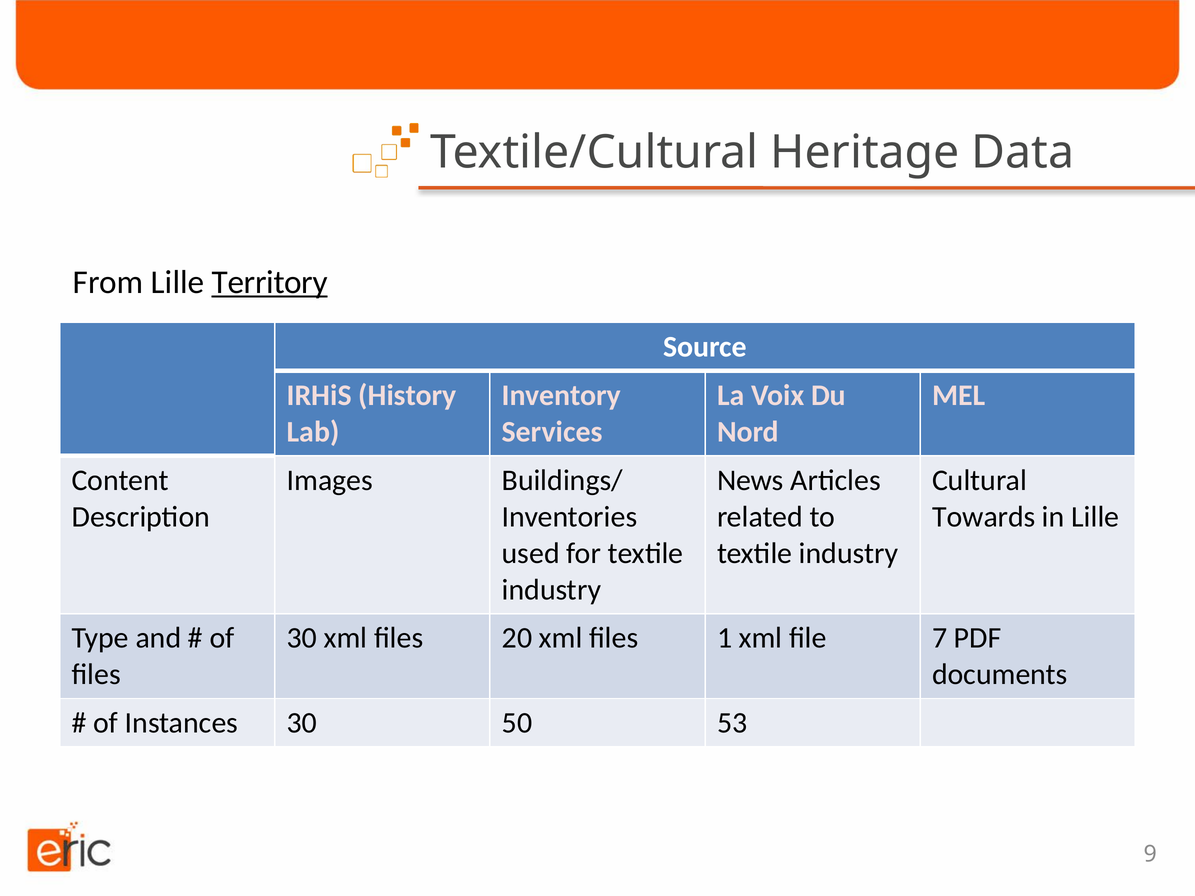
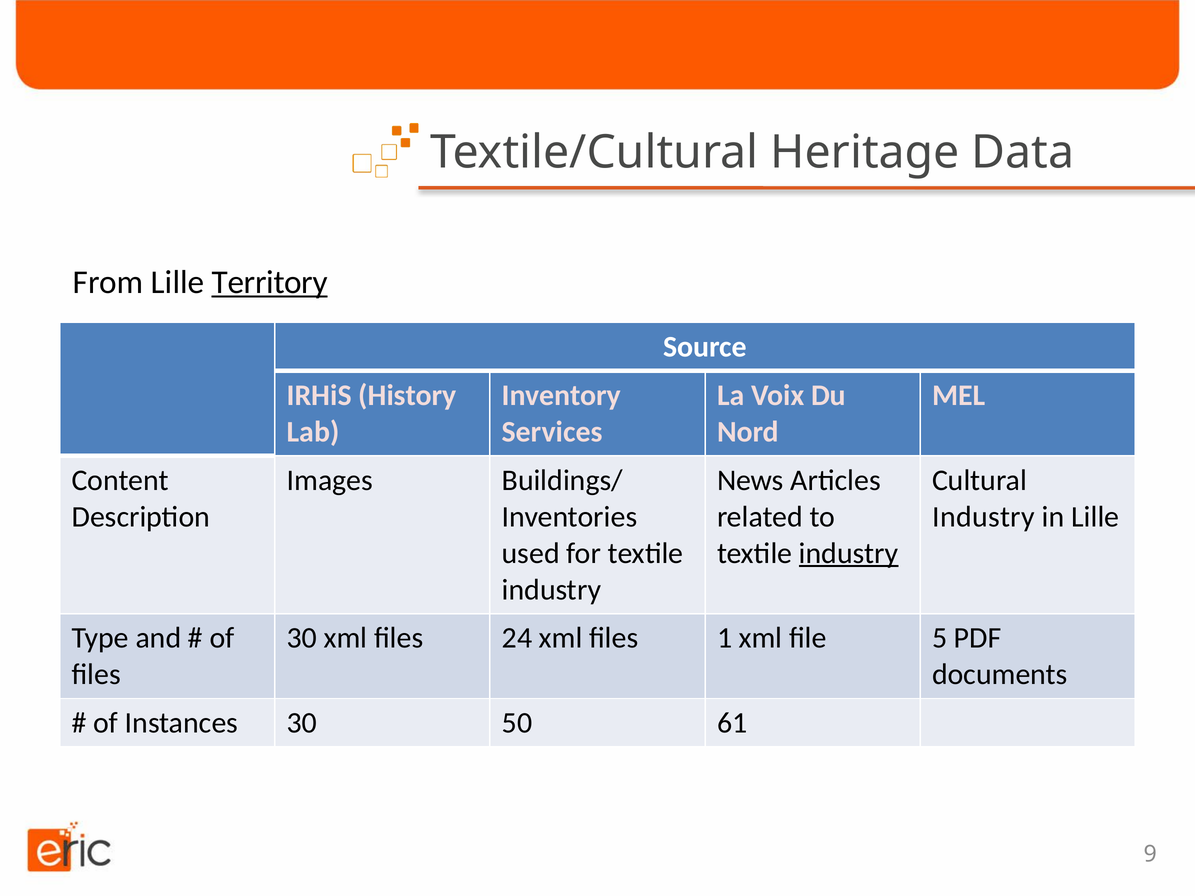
Towards at (984, 517): Towards -> Industry
industry at (849, 553) underline: none -> present
20: 20 -> 24
7: 7 -> 5
53: 53 -> 61
